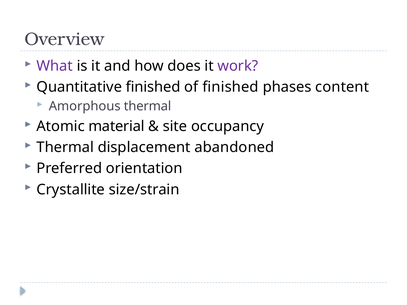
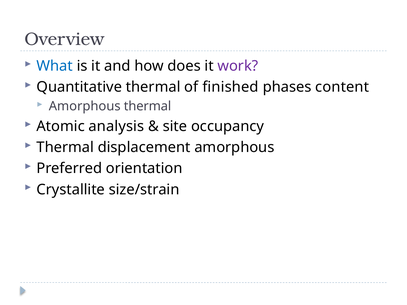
What colour: purple -> blue
Quantitative finished: finished -> thermal
material: material -> analysis
displacement abandoned: abandoned -> amorphous
